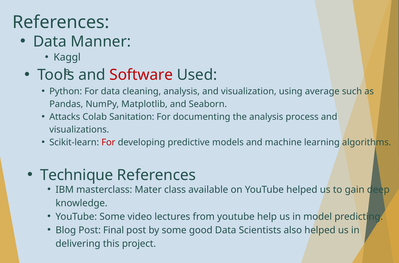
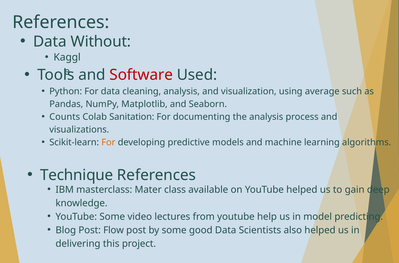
Manner: Manner -> Without
Attacks: Attacks -> Counts
For at (108, 142) colour: red -> orange
Final: Final -> Flow
